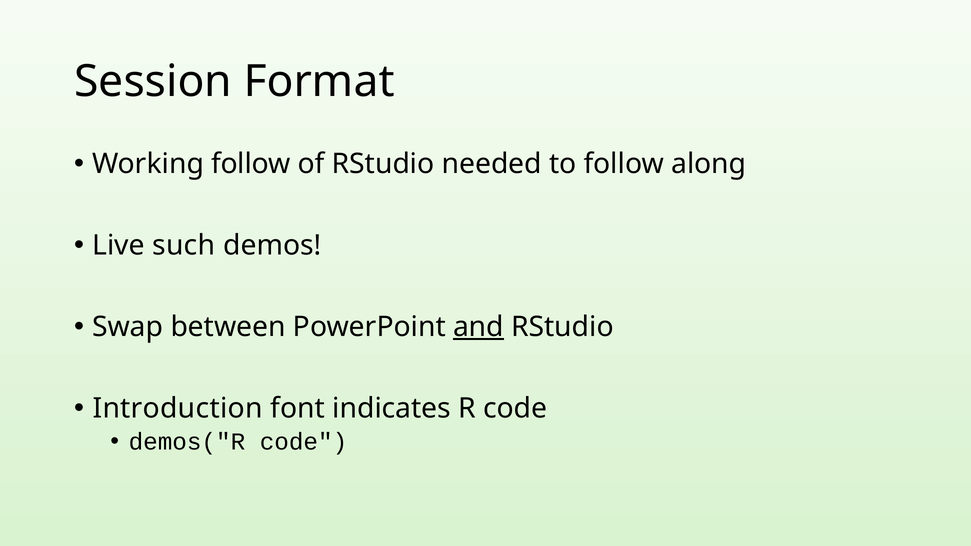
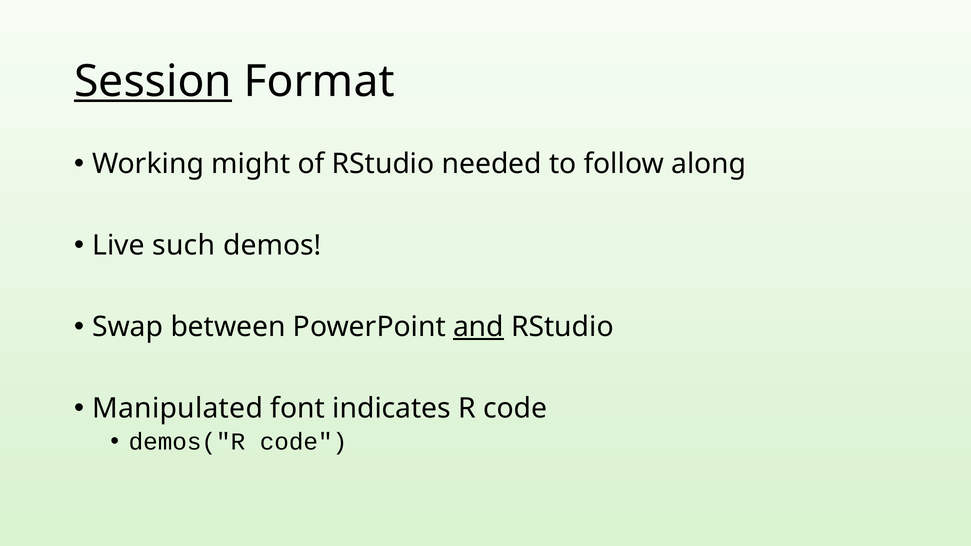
Session underline: none -> present
Working follow: follow -> might
Introduction: Introduction -> Manipulated
